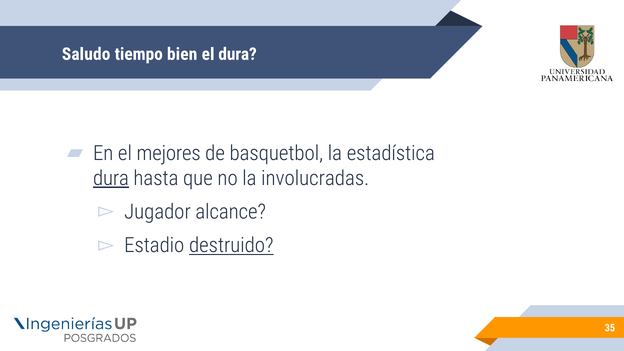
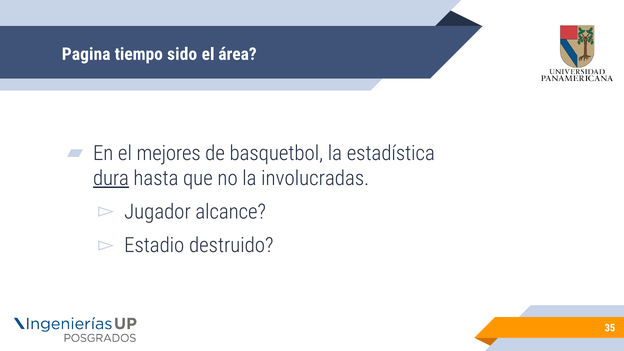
Saludo: Saludo -> Pagina
bien: bien -> sido
el dura: dura -> área
destruido underline: present -> none
